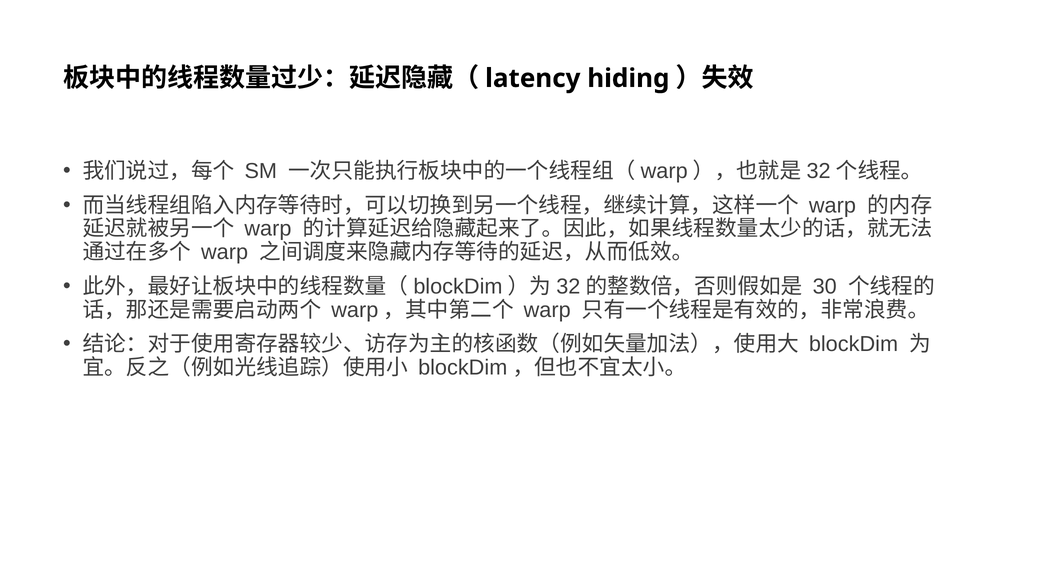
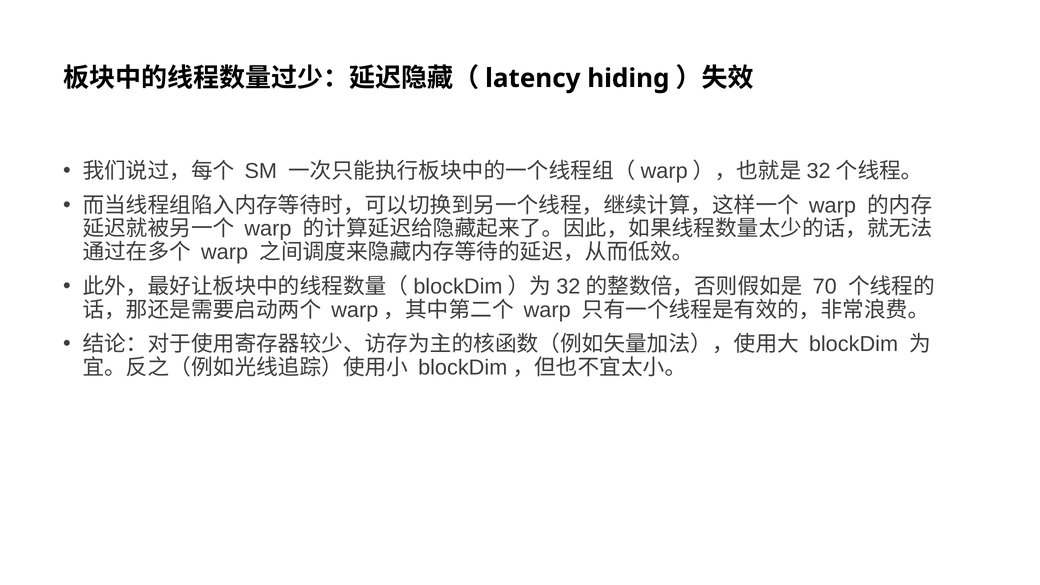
30: 30 -> 70
